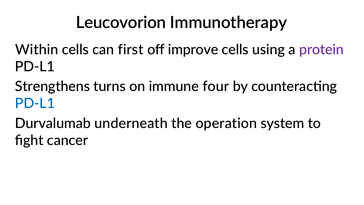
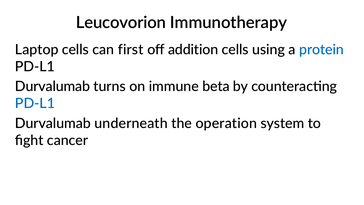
Within: Within -> Laptop
improve: improve -> addition
protein colour: purple -> blue
Strengthens at (52, 86): Strengthens -> Durvalumab
four: four -> beta
